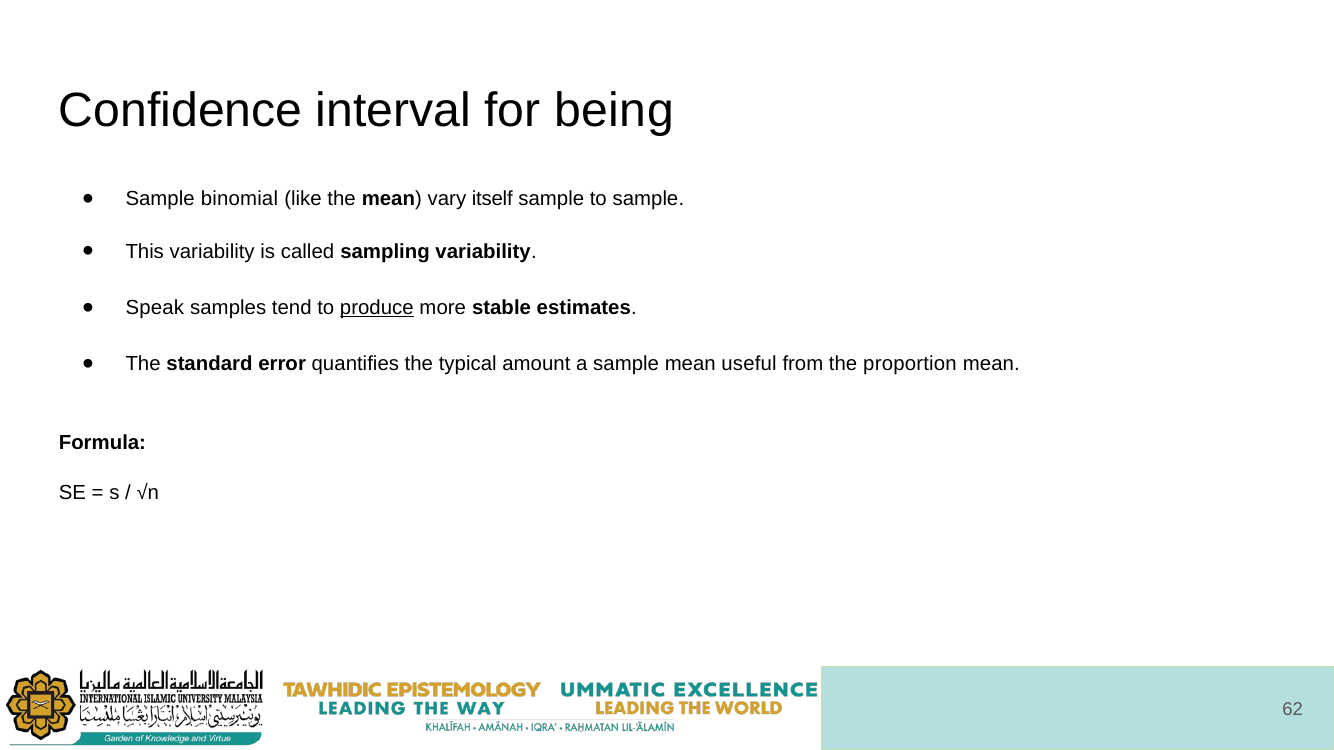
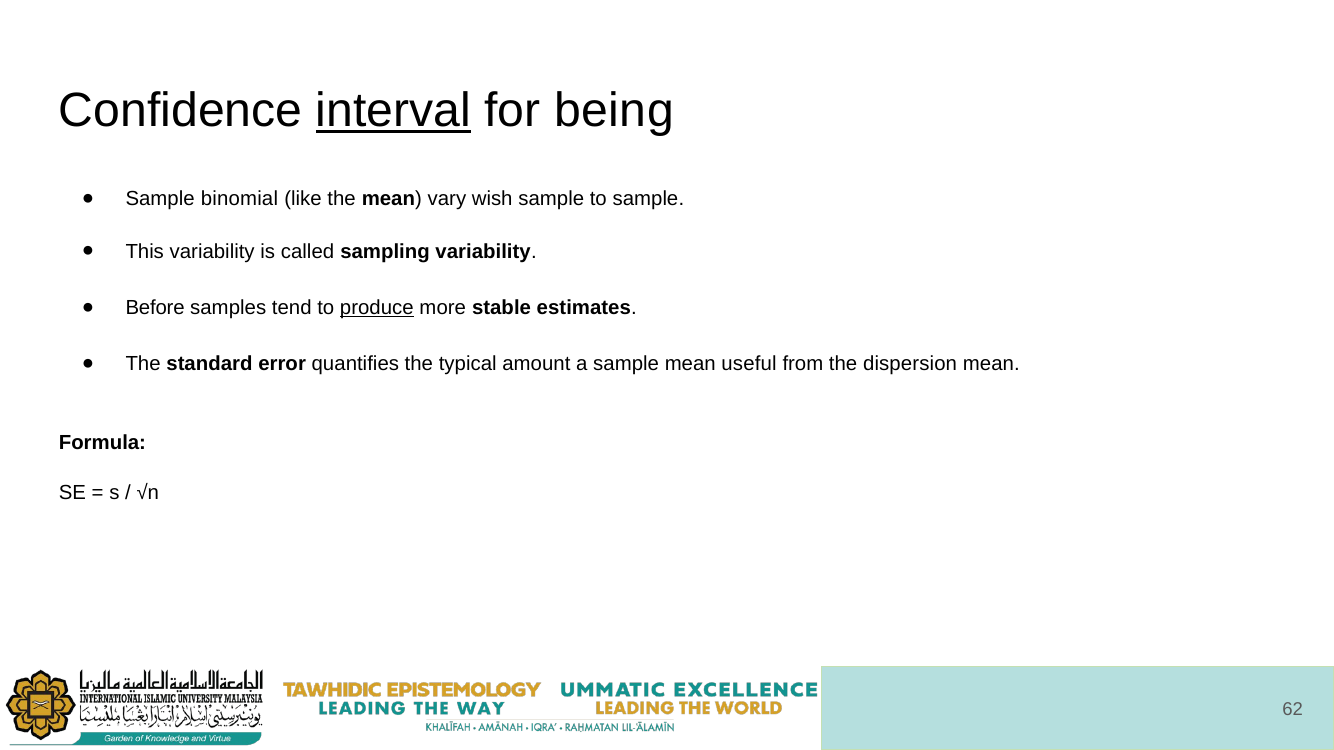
interval underline: none -> present
itself: itself -> wish
Speak: Speak -> Before
proportion: proportion -> dispersion
